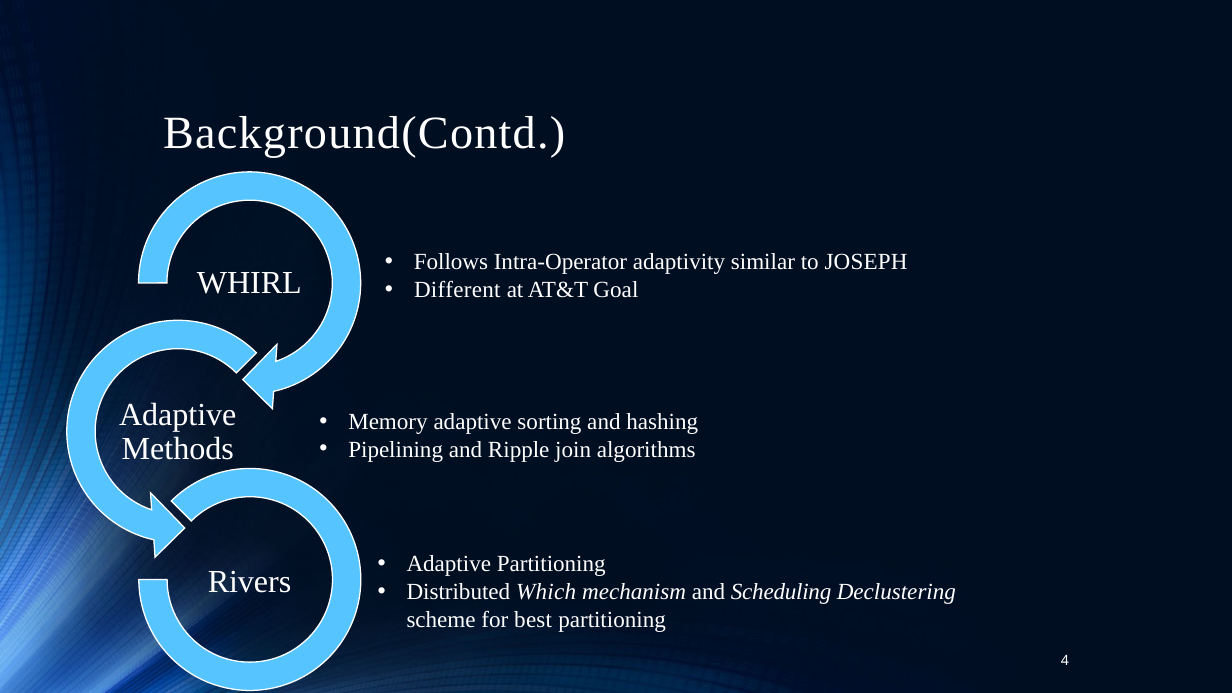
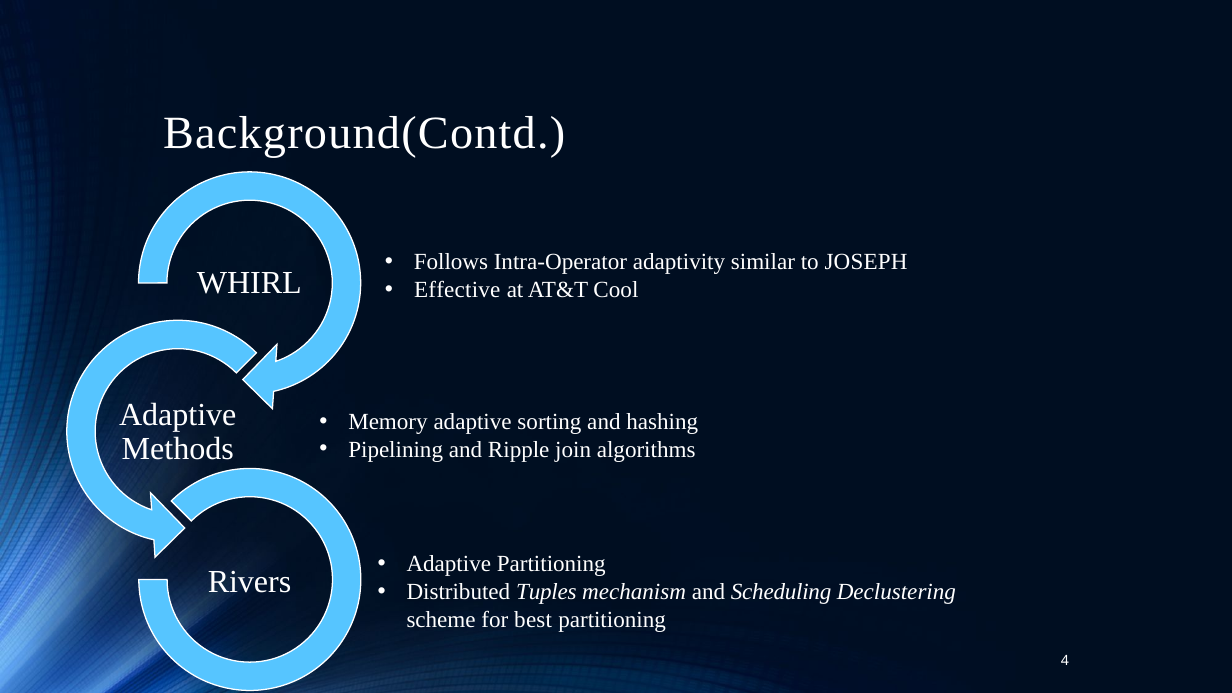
Different: Different -> Effective
Goal: Goal -> Cool
Which: Which -> Tuples
